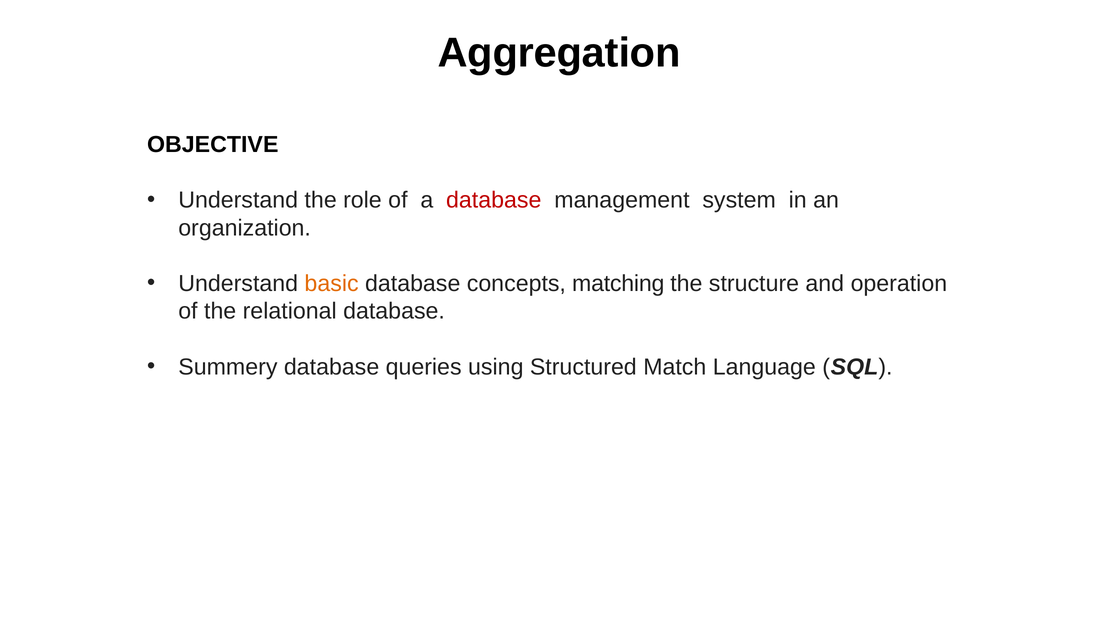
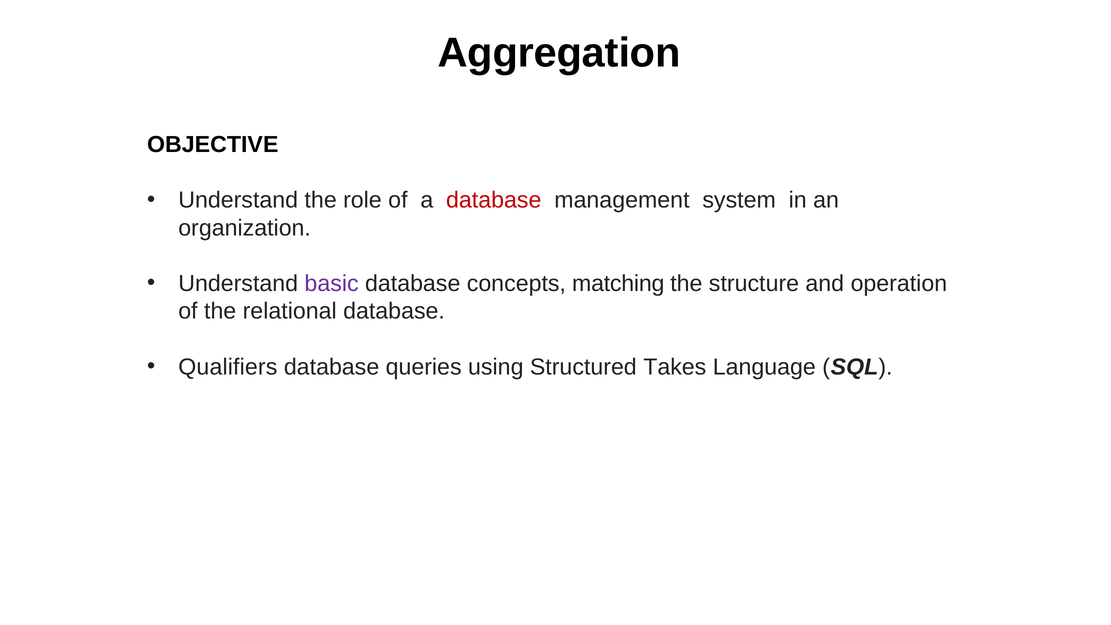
basic colour: orange -> purple
Summery: Summery -> Qualifiers
Match: Match -> Takes
